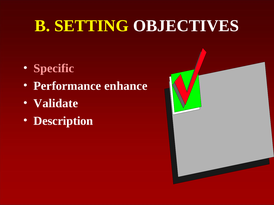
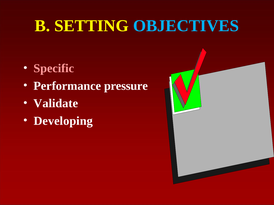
OBJECTIVES colour: white -> light blue
enhance: enhance -> pressure
Description: Description -> Developing
